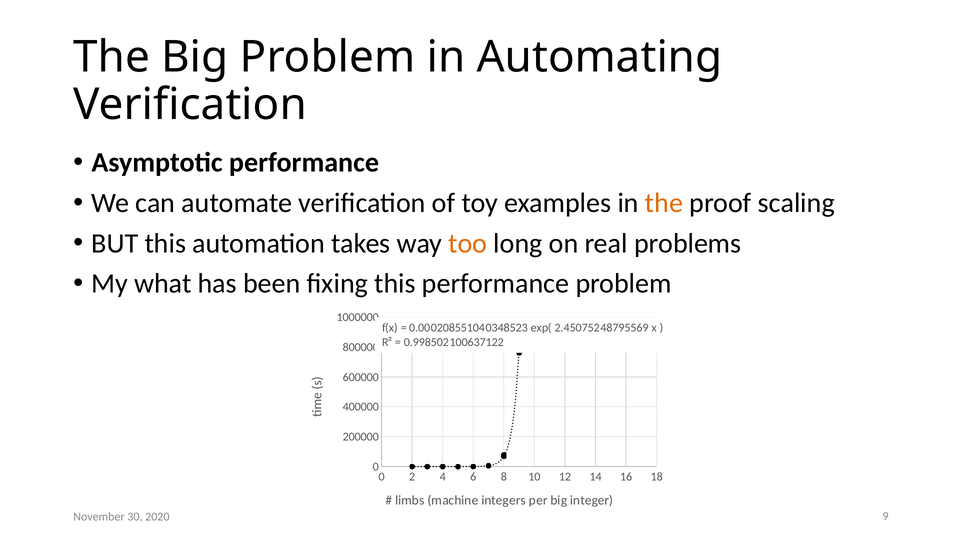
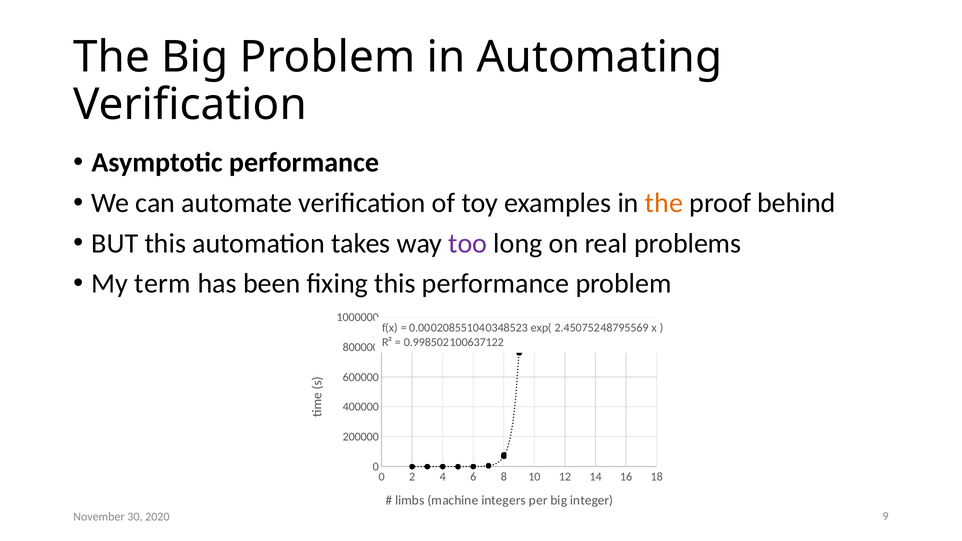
scaling: scaling -> behind
too colour: orange -> purple
what: what -> term
